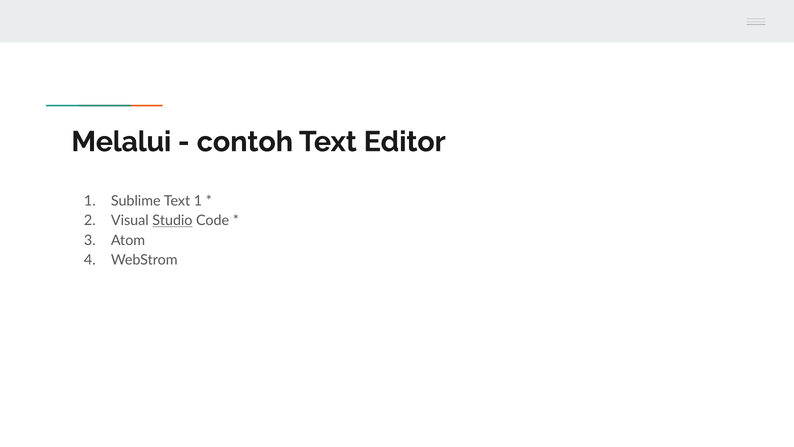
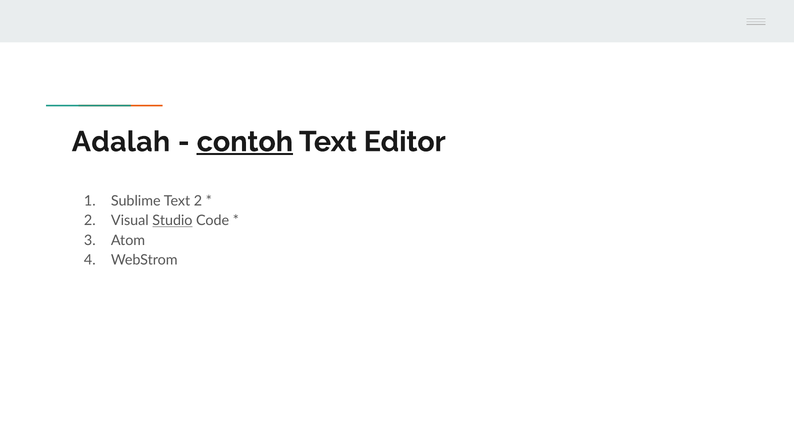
Melalui: Melalui -> Adalah
contoh underline: none -> present
Text 1: 1 -> 2
